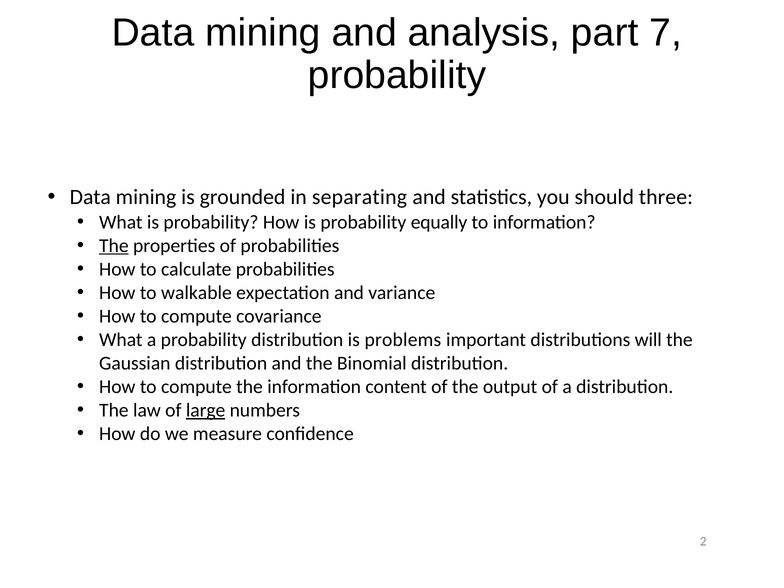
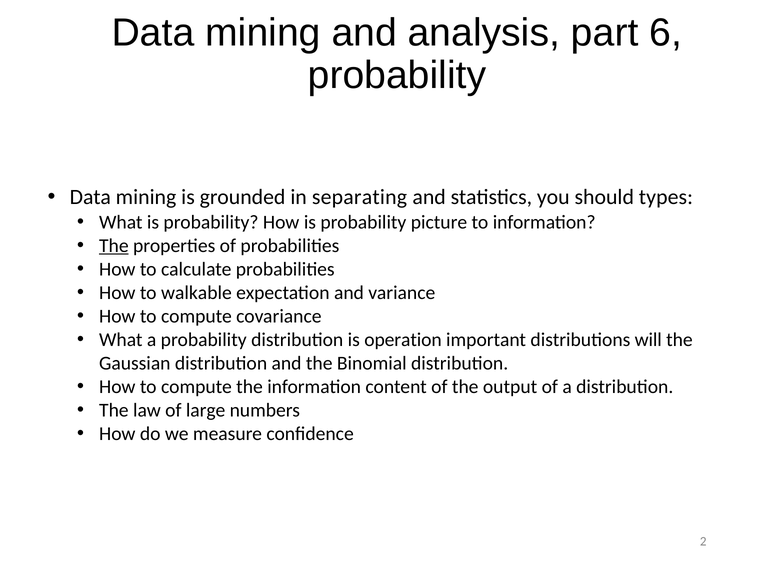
7: 7 -> 6
three: three -> types
equally: equally -> picture
problems: problems -> operation
large underline: present -> none
